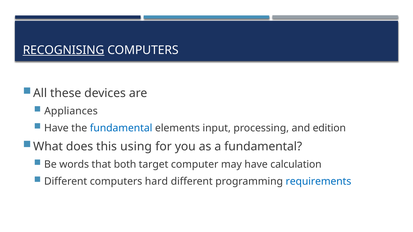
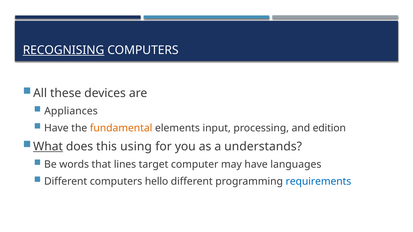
fundamental at (121, 128) colour: blue -> orange
What underline: none -> present
a fundamental: fundamental -> understands
both: both -> lines
calculation: calculation -> languages
hard: hard -> hello
